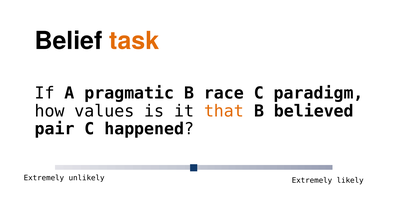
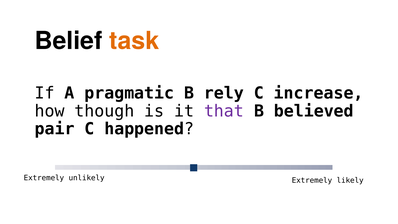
race: race -> rely
paradigm: paradigm -> increase
values: values -> though
that colour: orange -> purple
